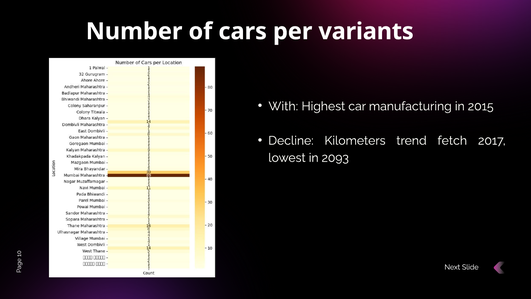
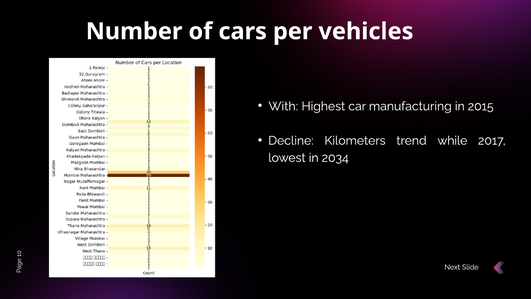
variants: variants -> vehicles
fetch: fetch -> while
2093: 2093 -> 2034
